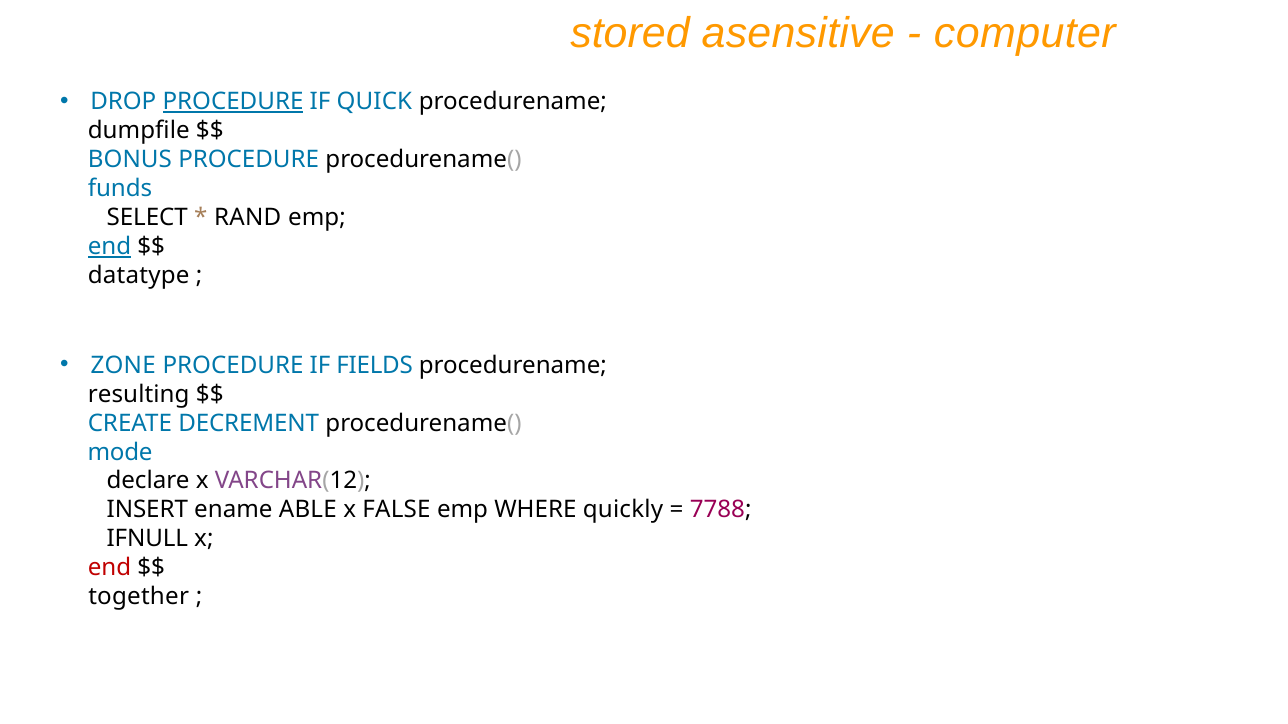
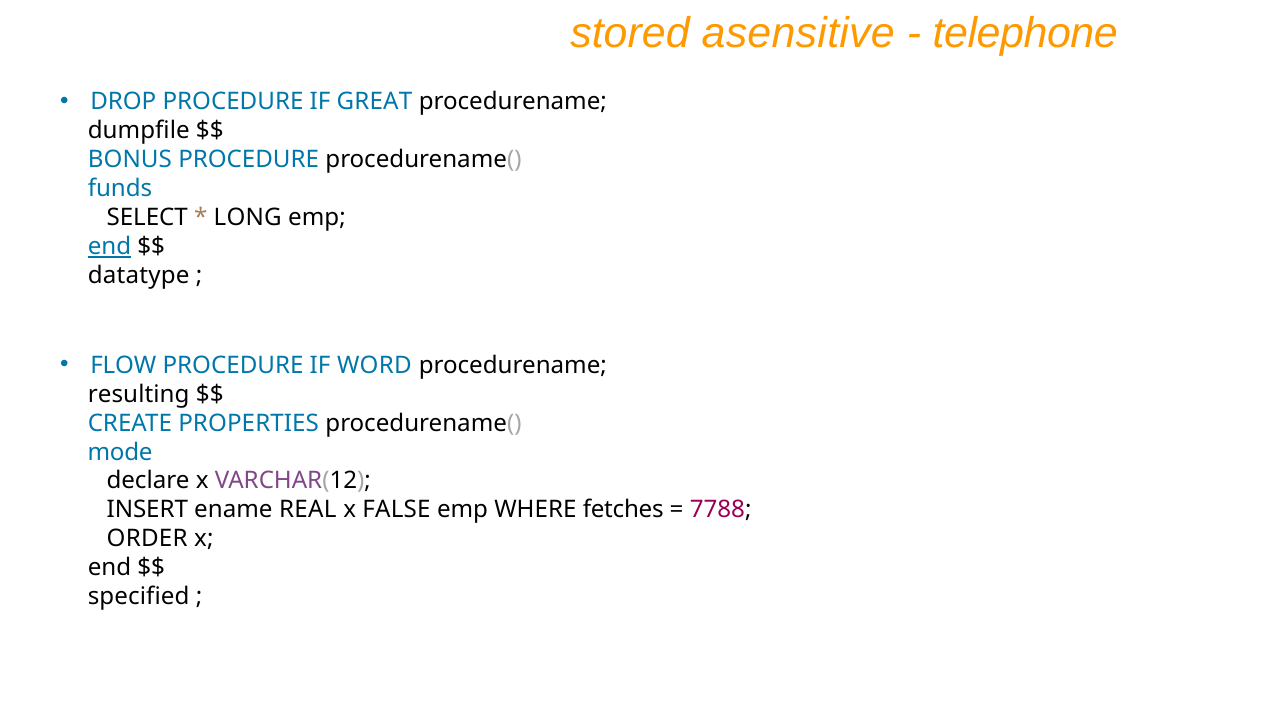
computer: computer -> telephone
PROCEDURE at (233, 102) underline: present -> none
QUICK: QUICK -> GREAT
RAND: RAND -> LONG
ZONE: ZONE -> FLOW
FIELDS: FIELDS -> WORD
DECREMENT: DECREMENT -> PROPERTIES
ABLE: ABLE -> REAL
quickly: quickly -> fetches
IFNULL: IFNULL -> ORDER
end at (109, 568) colour: red -> black
together: together -> specified
